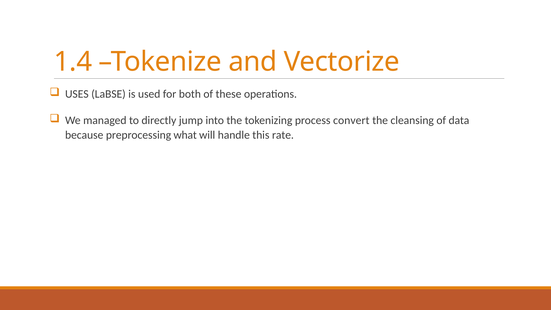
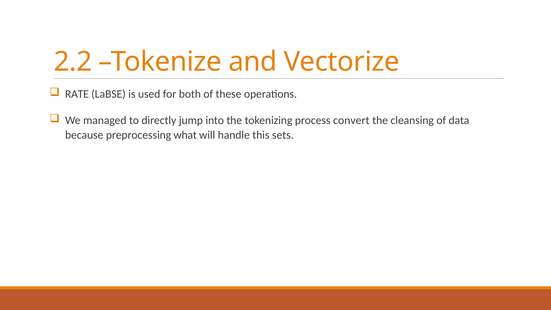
1.4: 1.4 -> 2.2
USES: USES -> RATE
rate: rate -> sets
